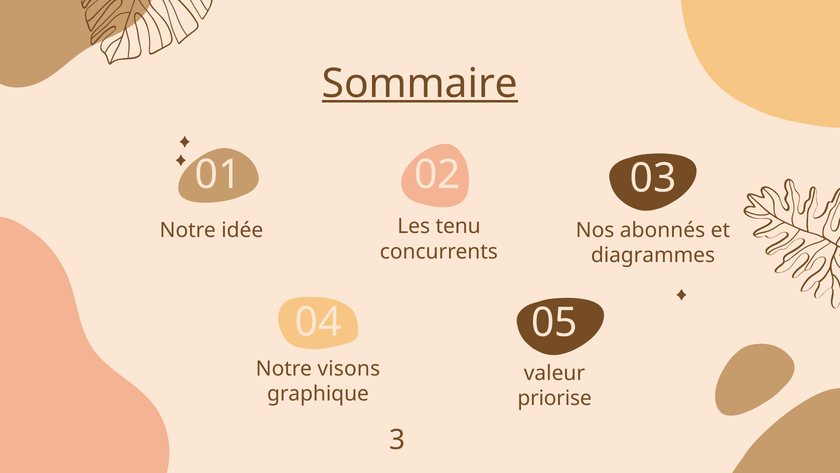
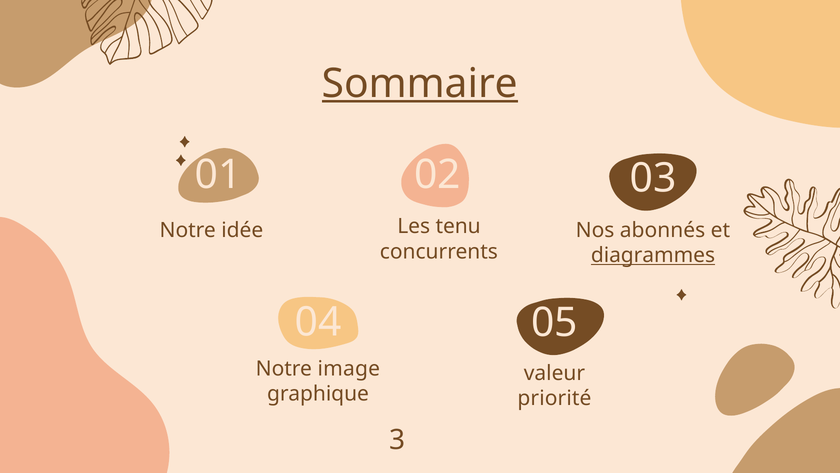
diagrammes underline: none -> present
visons: visons -> image
priorise: priorise -> priorité
